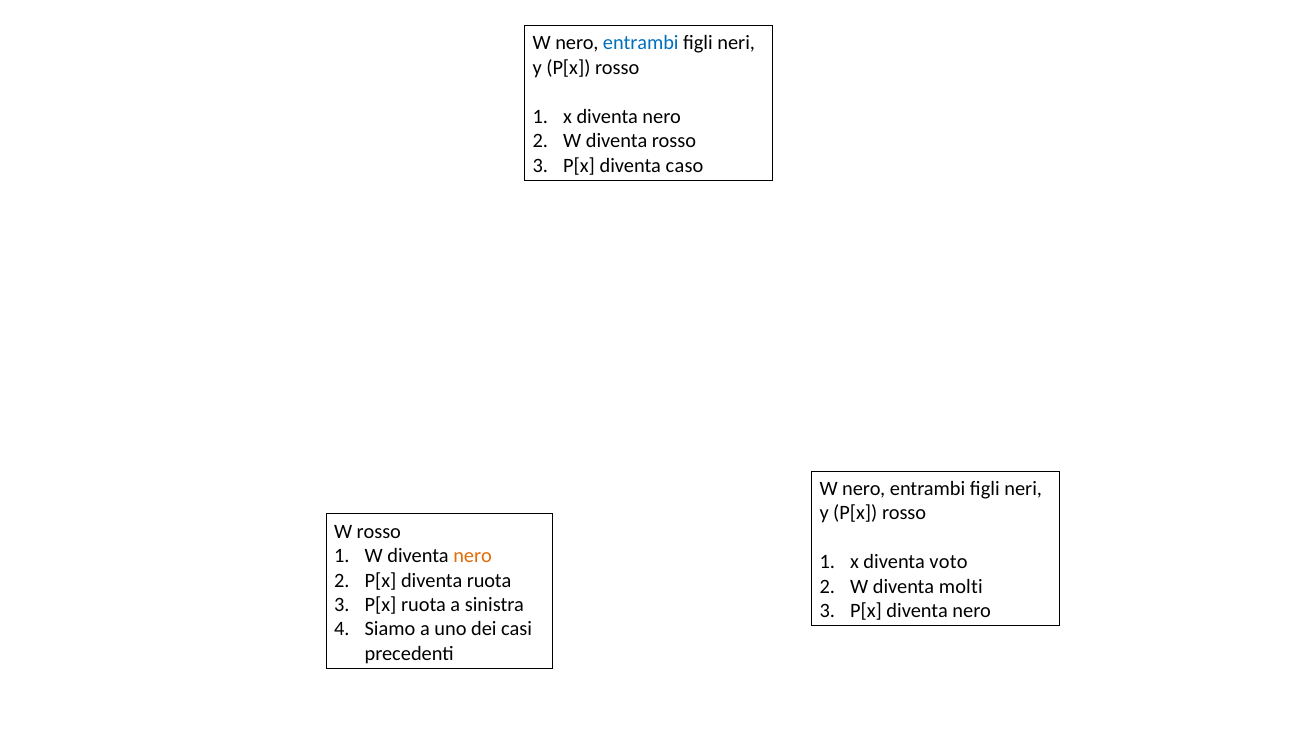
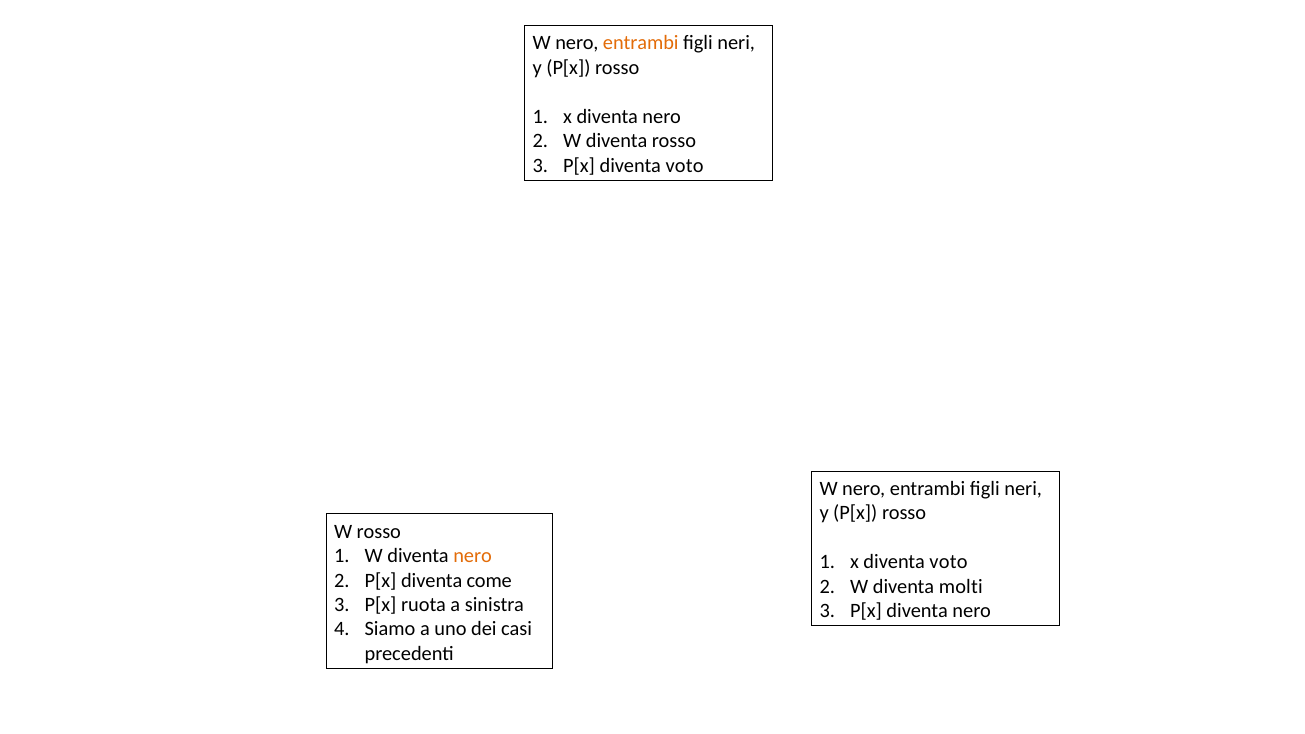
entrambi at (641, 43) colour: blue -> orange
P[x diventa caso: caso -> voto
diventa ruota: ruota -> come
